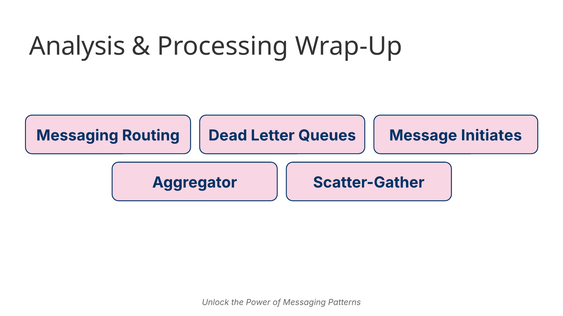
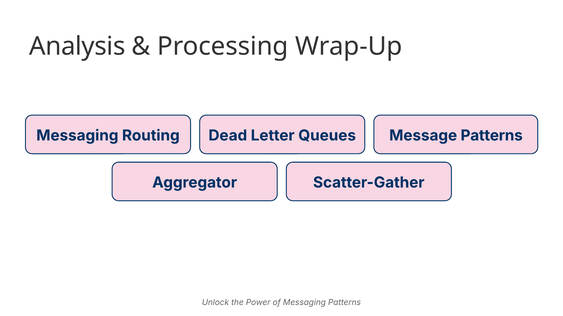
Message Initiates: Initiates -> Patterns
